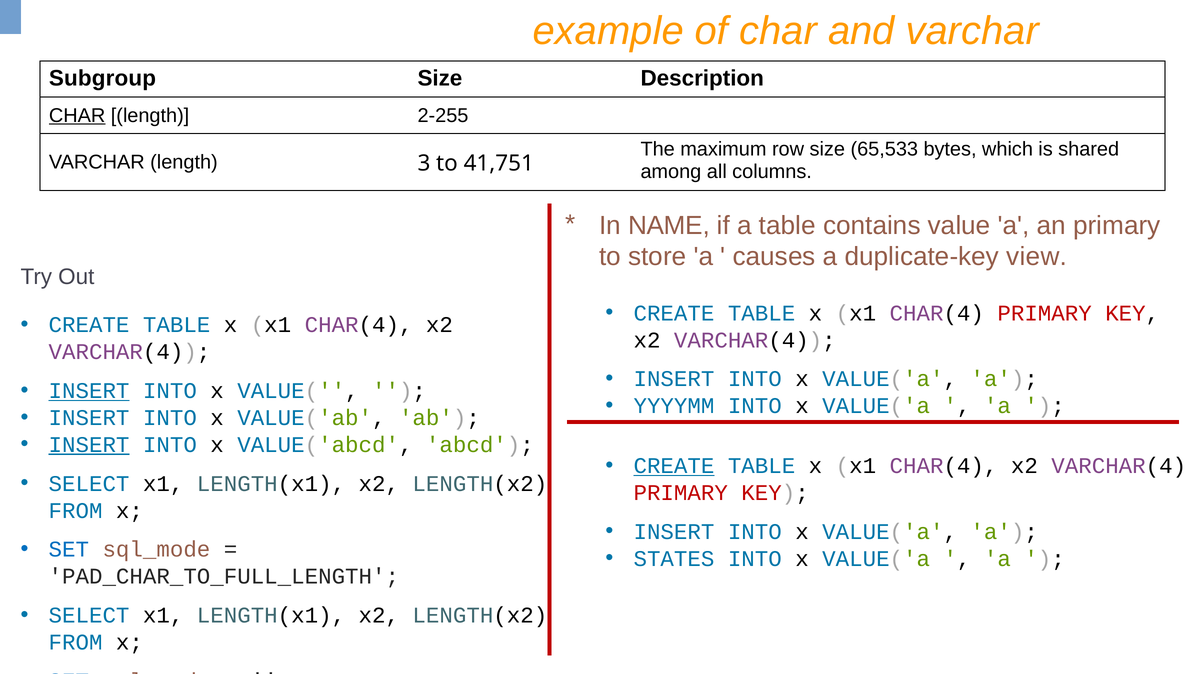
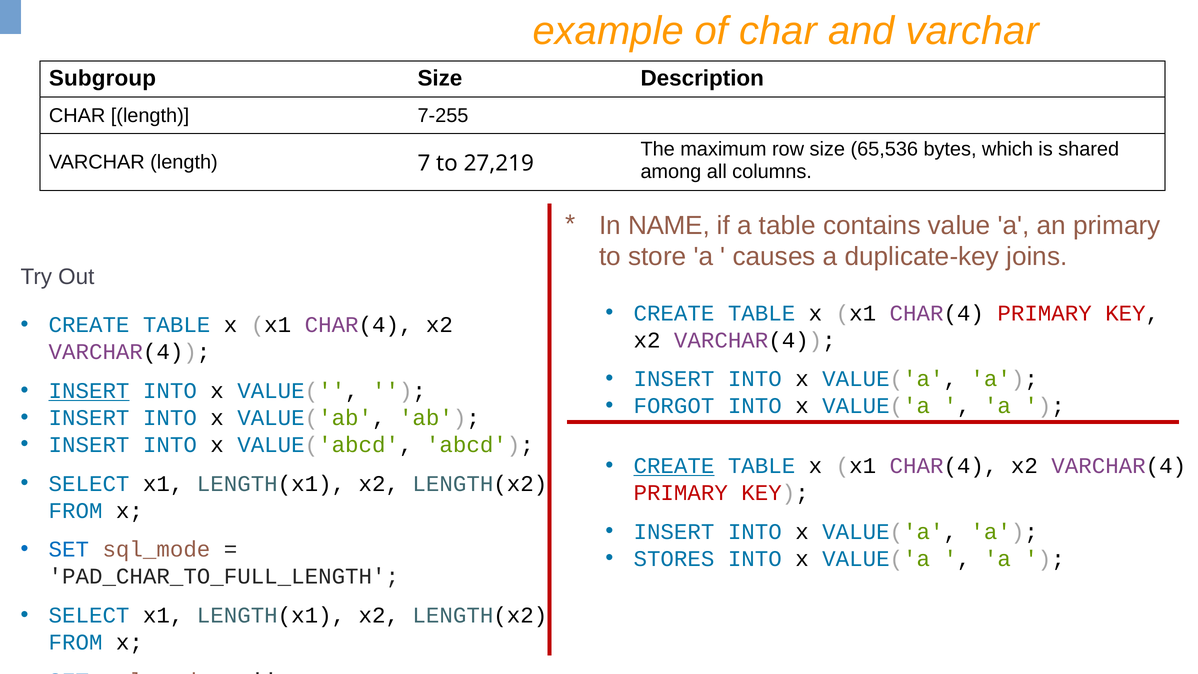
CHAR at (77, 115) underline: present -> none
2-255: 2-255 -> 7-255
65,533: 65,533 -> 65,536
3: 3 -> 7
41,751: 41,751 -> 27,219
view: view -> joins
YYYYMM: YYYYMM -> FORGOT
INSERT at (89, 445) underline: present -> none
STATES: STATES -> STORES
